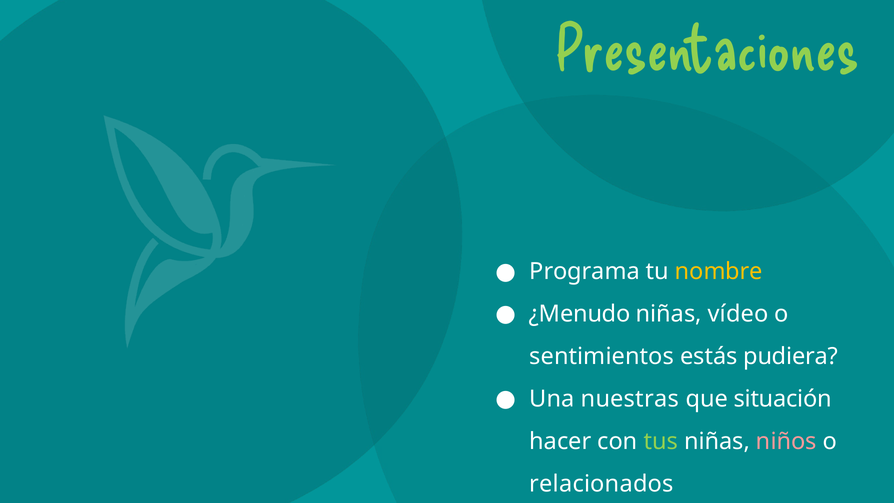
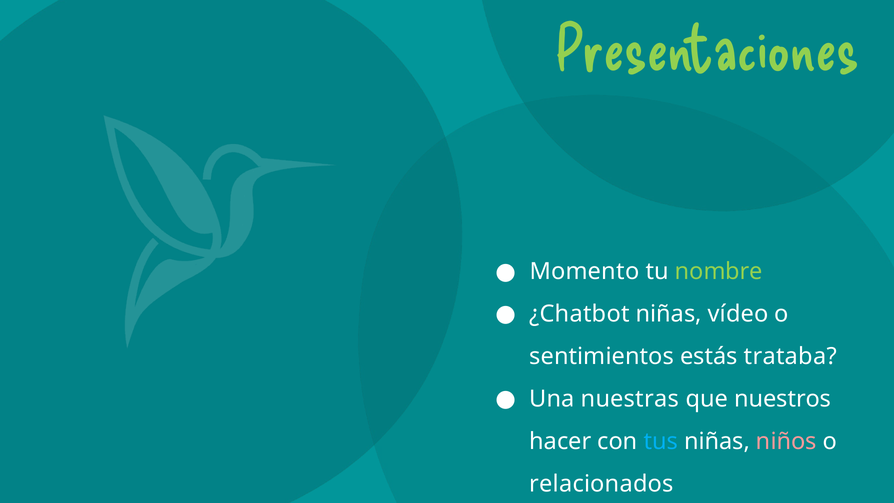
Programa: Programa -> Momento
nombre colour: yellow -> light green
¿Menudo: ¿Menudo -> ¿Chatbot
pudiera: pudiera -> trataba
situación: situación -> nuestros
tus colour: light green -> light blue
